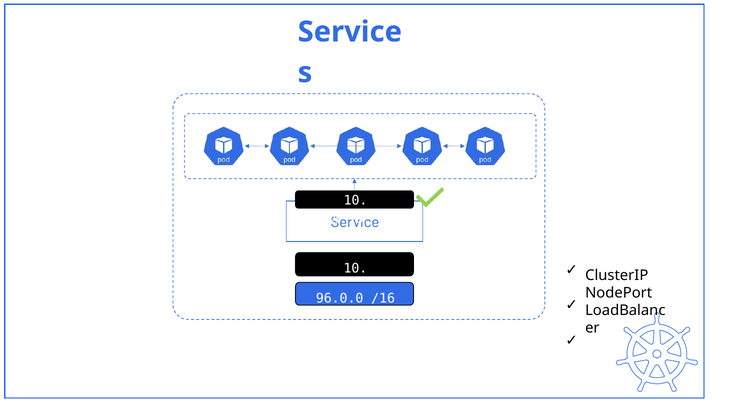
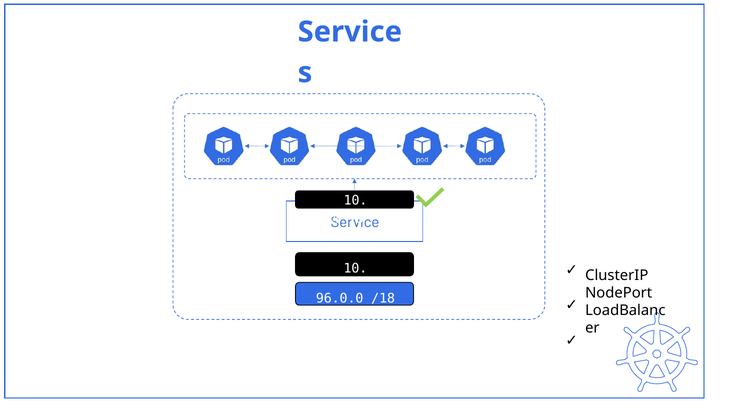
/16: /16 -> /18
